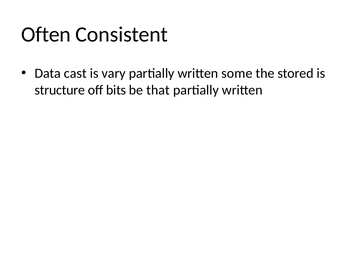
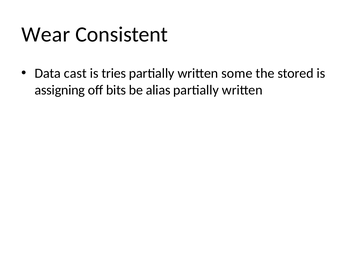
Often: Often -> Wear
vary: vary -> tries
structure: structure -> assigning
that: that -> alias
